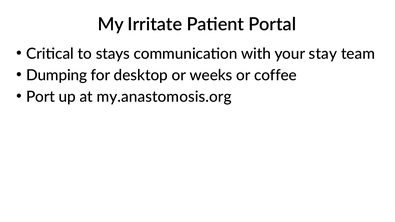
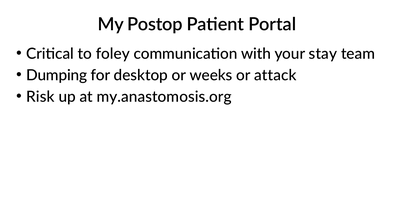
Irritate: Irritate -> Postop
stays: stays -> foley
coffee: coffee -> attack
Port: Port -> Risk
